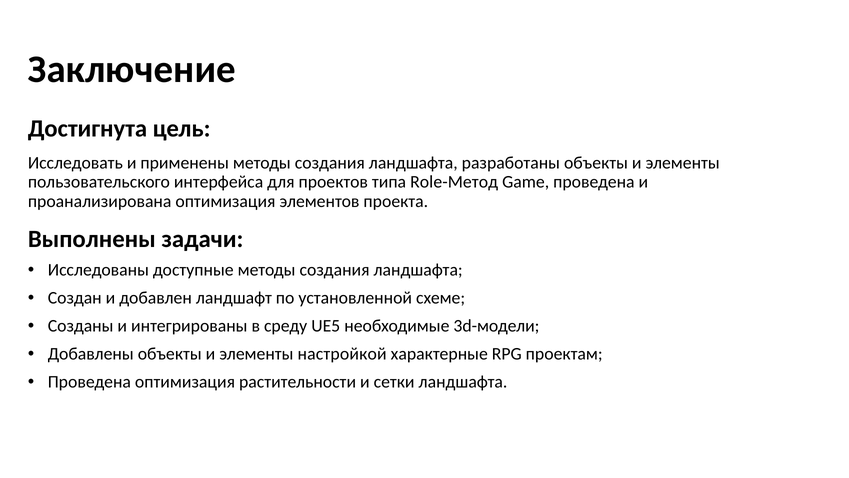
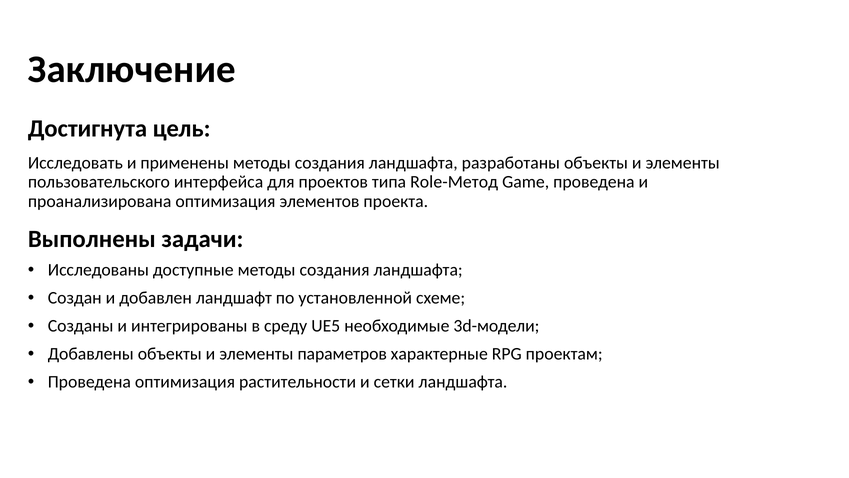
настройкой: настройкой -> параметров
